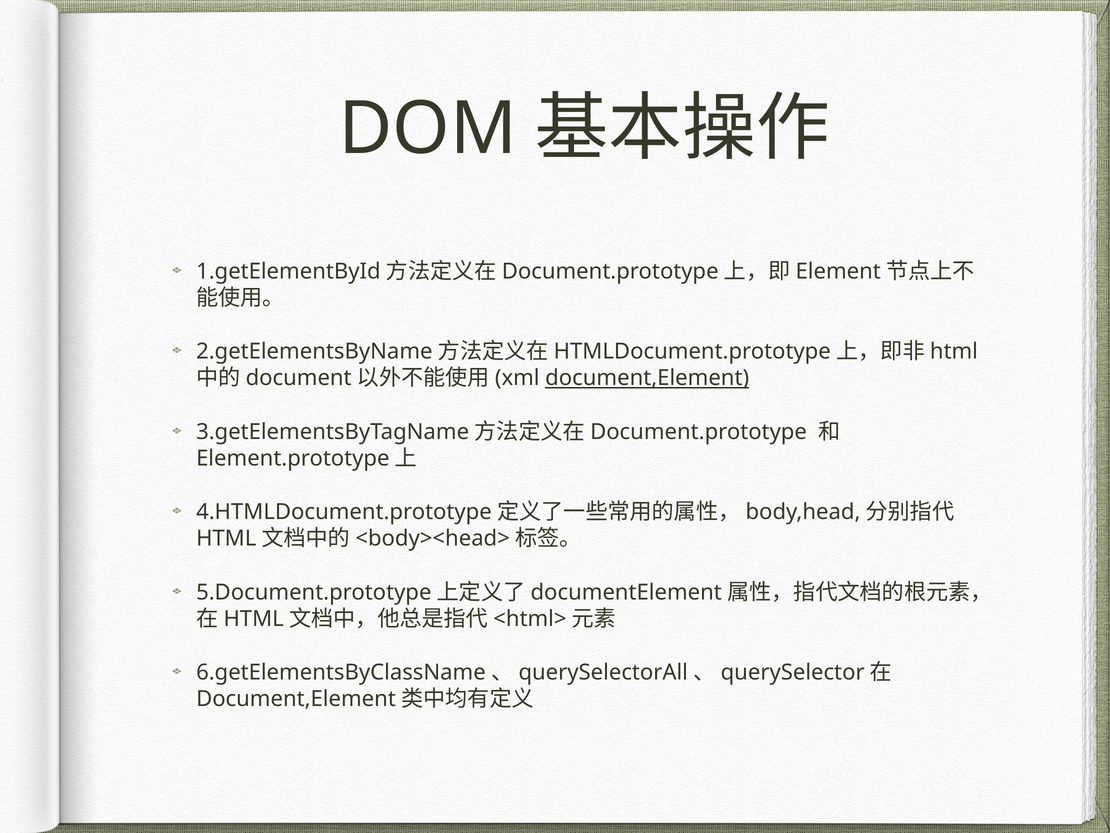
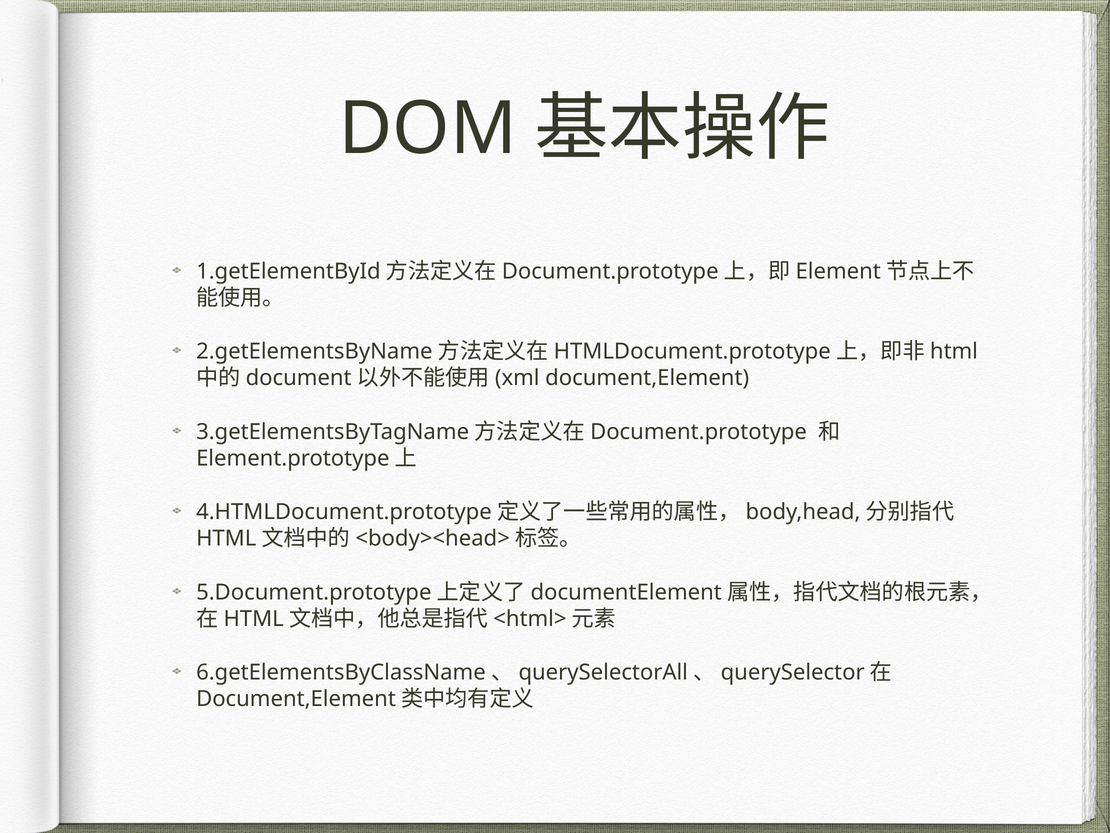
document,Element at (647, 378) underline: present -> none
